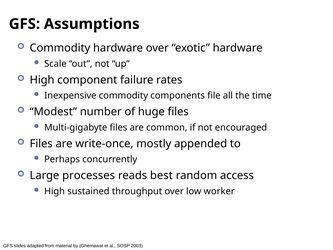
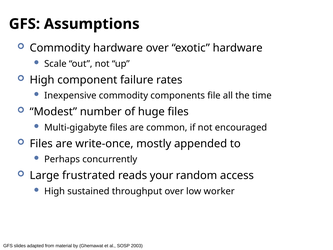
processes: processes -> frustrated
best: best -> your
